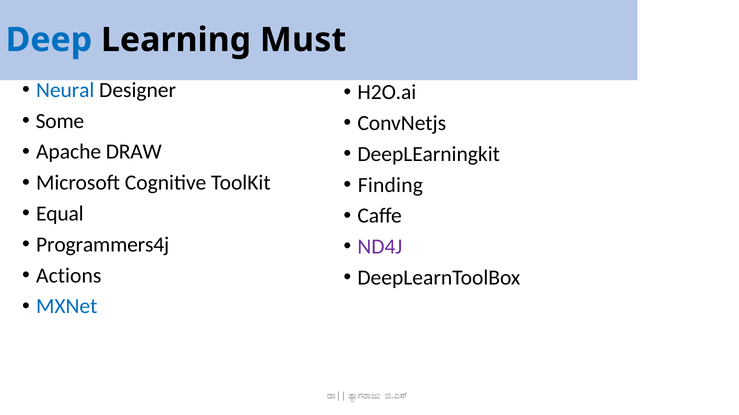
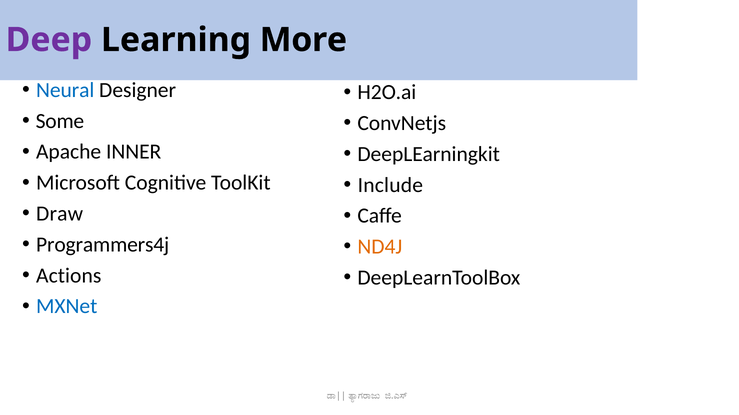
Deep colour: blue -> purple
Must: Must -> More
DRAW: DRAW -> INNER
Finding: Finding -> Include
Equal: Equal -> Draw
ND4J colour: purple -> orange
